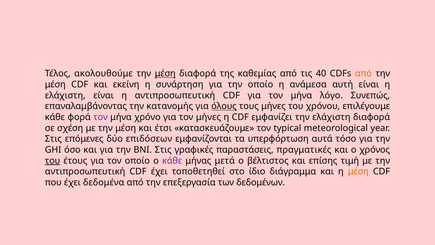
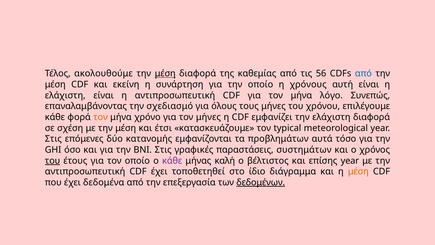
40: 40 -> 56
από at (363, 73) colour: orange -> blue
ανάμεσα: ανάμεσα -> χρόνους
κατανομής: κατανομής -> σχεδιασμό
όλους underline: present -> none
τον at (100, 117) colour: purple -> orange
επιδόσεων: επιδόσεων -> κατανομής
υπερφόρτωση: υπερφόρτωση -> προβλημάτων
πραγματικές: πραγματικές -> συστημάτων
μετά: μετά -> καλή
επίσης τιμή: τιμή -> year
δεδομένων underline: none -> present
